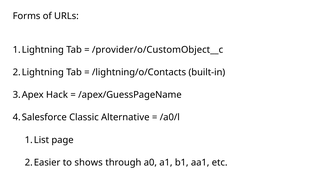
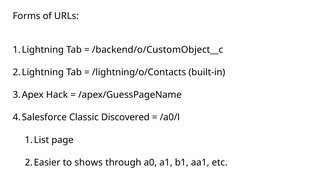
/provider/o/CustomObject__c: /provider/o/CustomObject__c -> /backend/o/CustomObject__c
Alternative: Alternative -> Discovered
